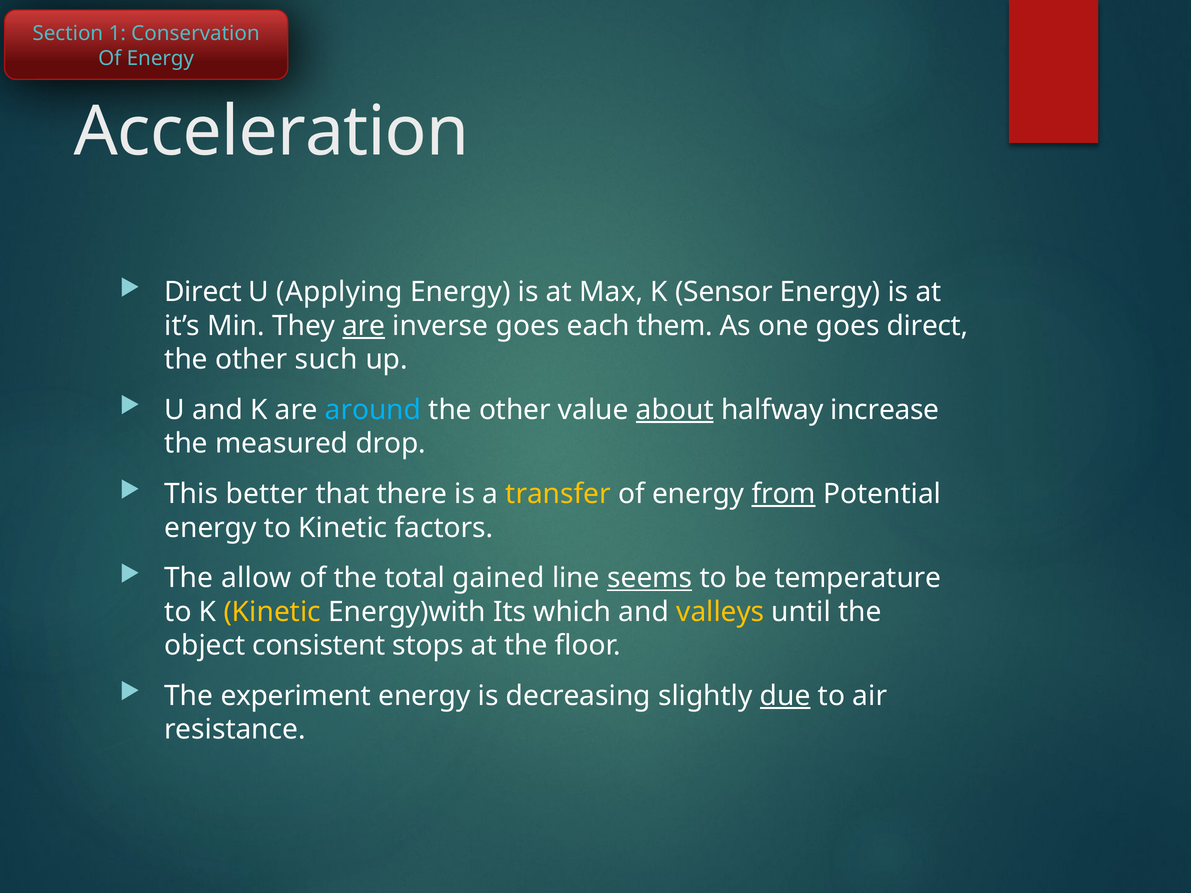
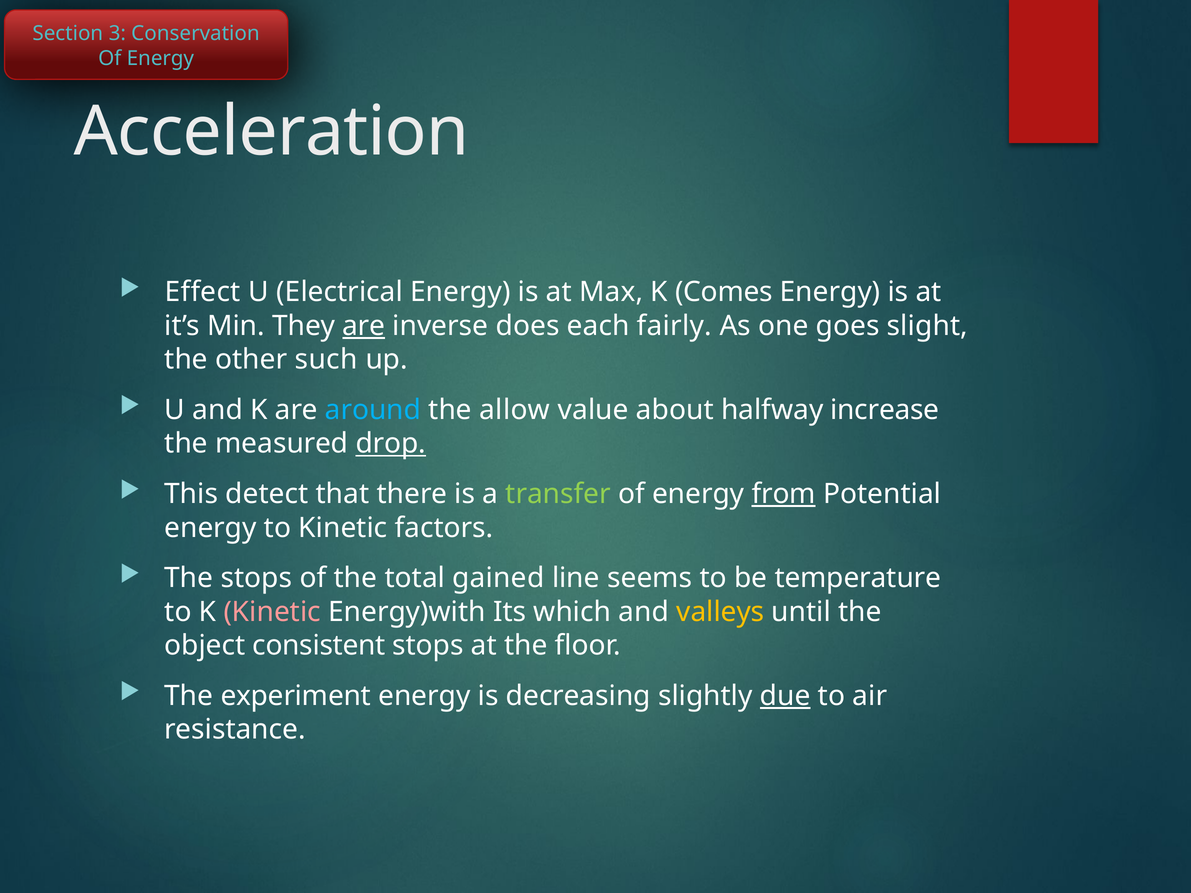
1: 1 -> 3
Direct at (203, 292): Direct -> Effect
Applying: Applying -> Electrical
Sensor: Sensor -> Comes
inverse goes: goes -> does
them: them -> fairly
goes direct: direct -> slight
other at (515, 410): other -> allow
about underline: present -> none
drop underline: none -> present
better: better -> detect
transfer colour: yellow -> light green
The allow: allow -> stops
seems underline: present -> none
Kinetic at (272, 612) colour: yellow -> pink
